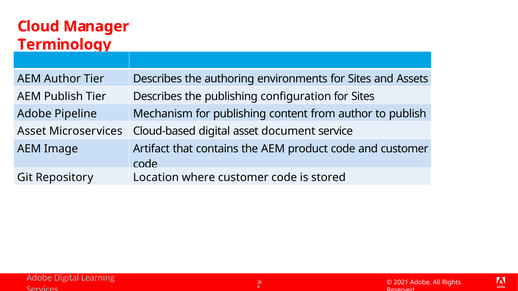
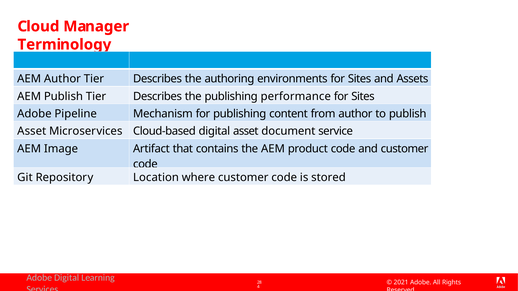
configuration: configuration -> performance
